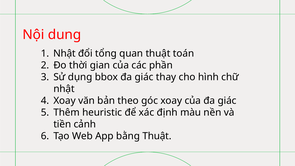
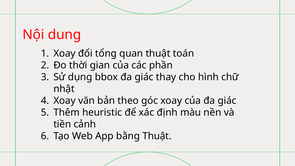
Nhật at (65, 53): Nhật -> Xoay
